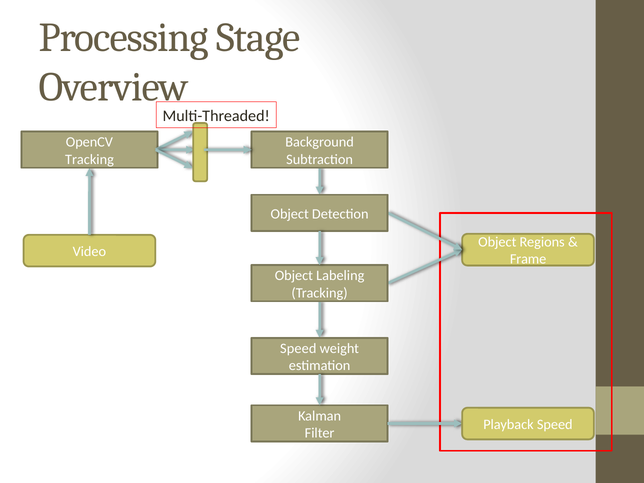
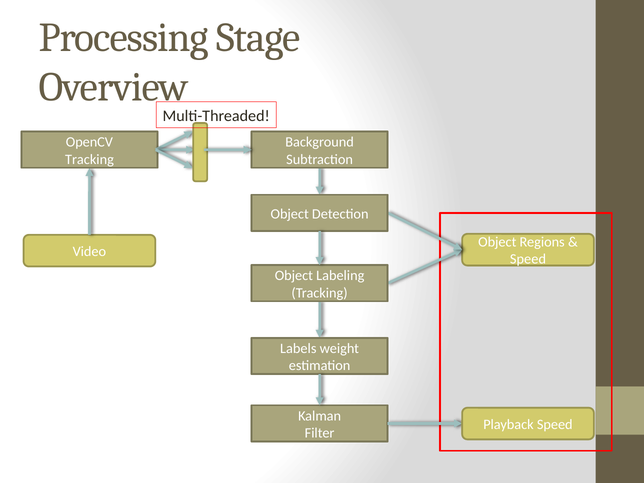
Frame at (528, 259): Frame -> Speed
Speed at (298, 348): Speed -> Labels
